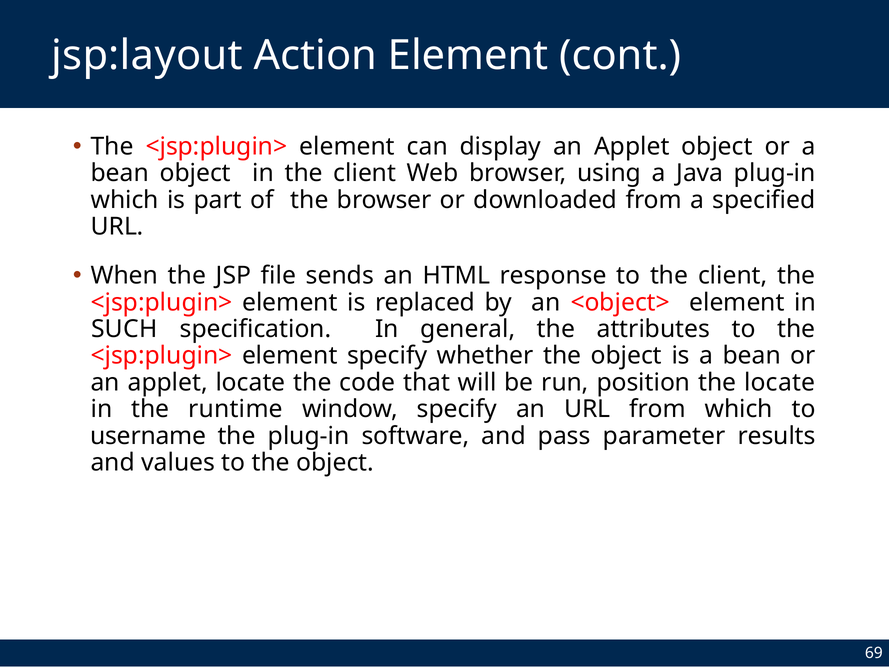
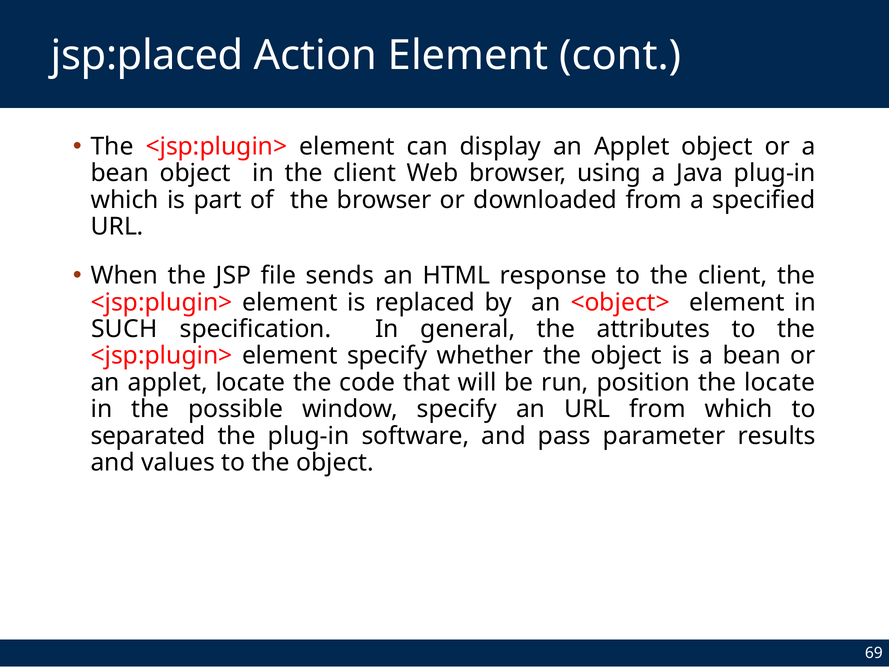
jsp:layout: jsp:layout -> jsp:placed
runtime: runtime -> possible
username: username -> separated
